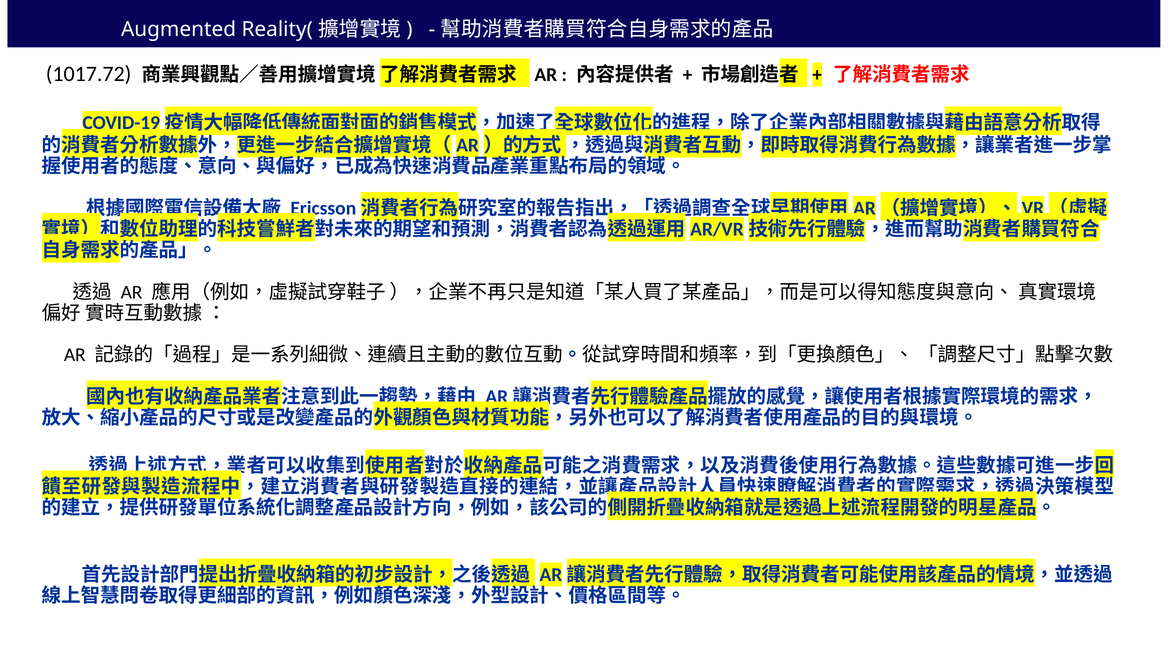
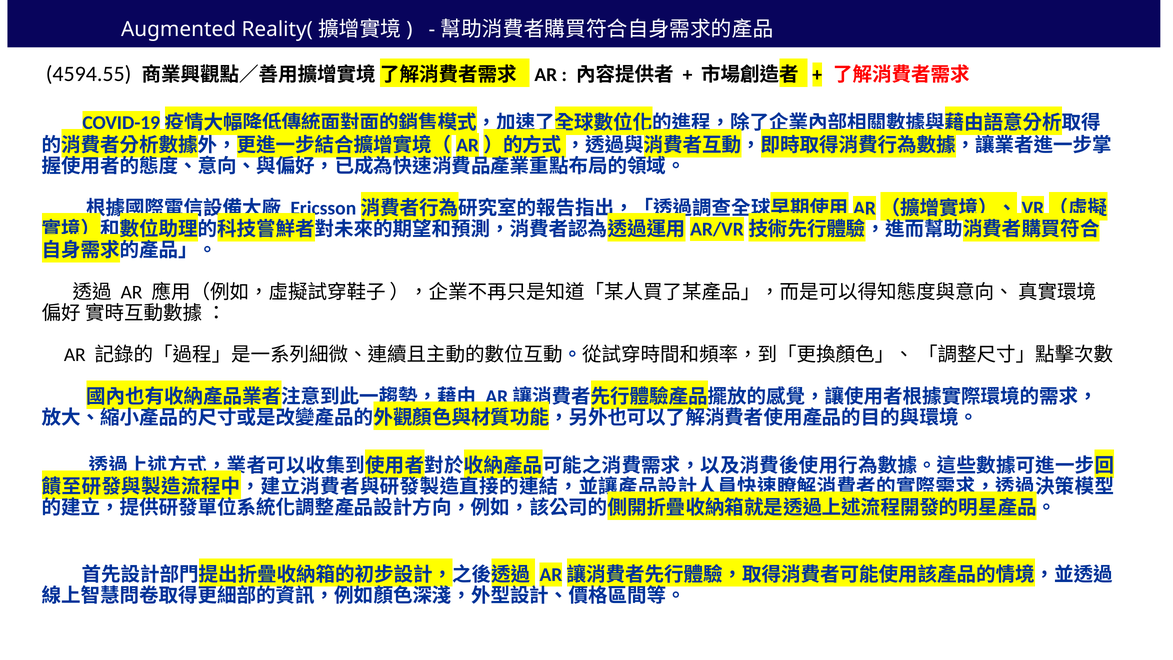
1017.72: 1017.72 -> 4594.55
